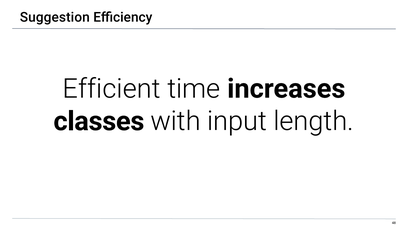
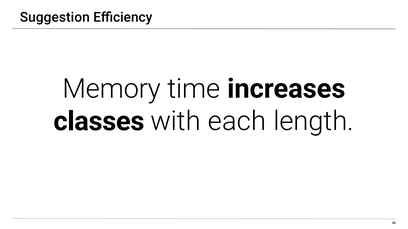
Efficient: Efficient -> Memory
input: input -> each
